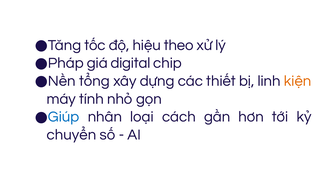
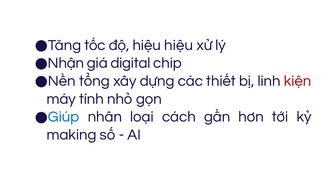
hiệu theo: theo -> hiệu
Pháp: Pháp -> Nhận
kiện colour: orange -> red
chuyển: chuyển -> making
